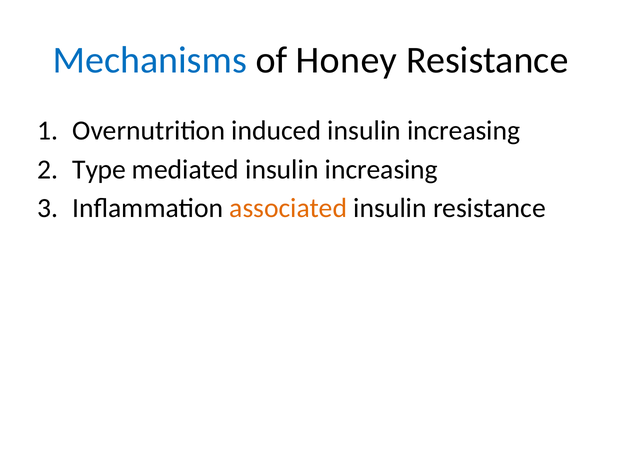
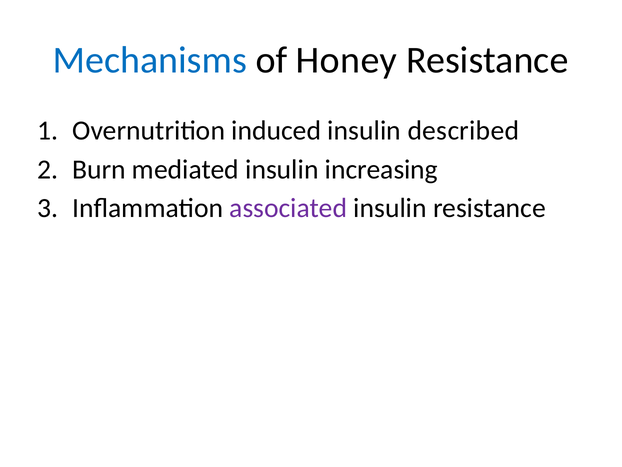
induced insulin increasing: increasing -> described
Type: Type -> Burn
associated colour: orange -> purple
